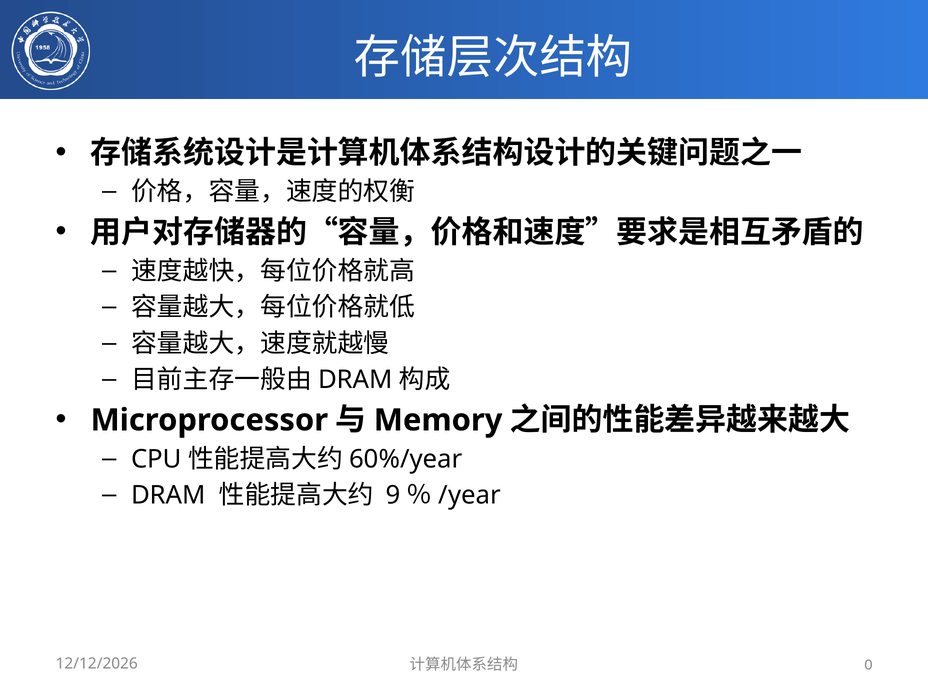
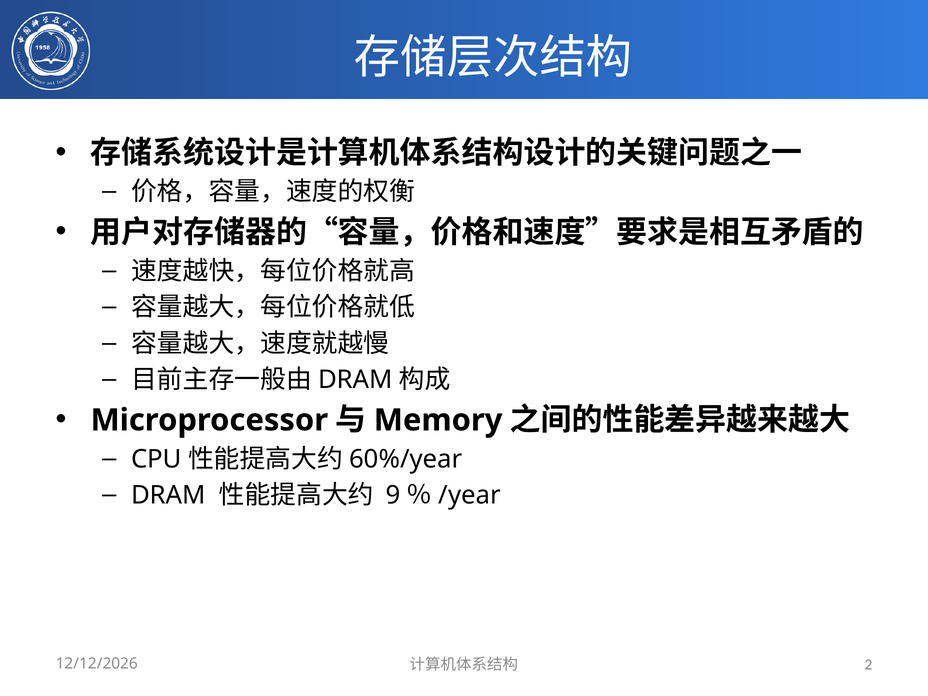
0: 0 -> 2
